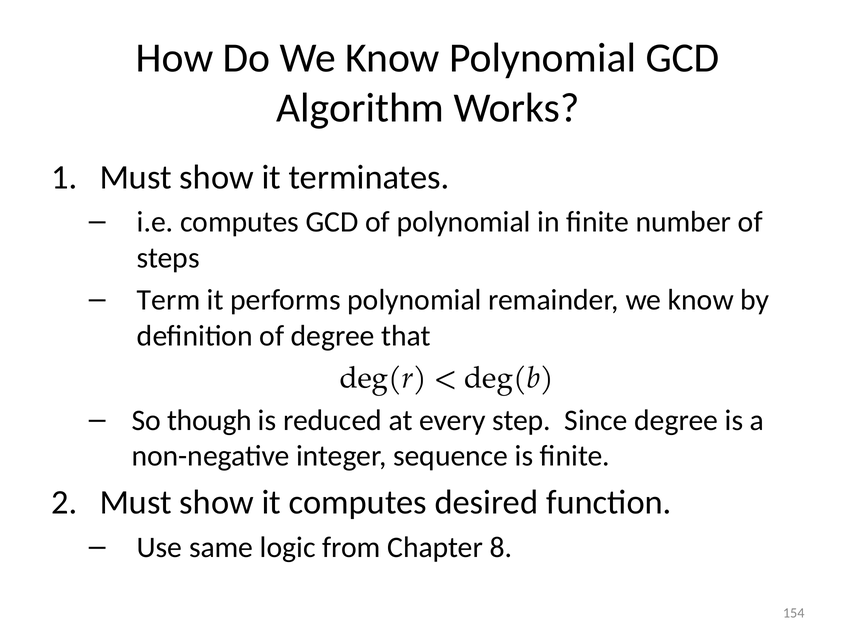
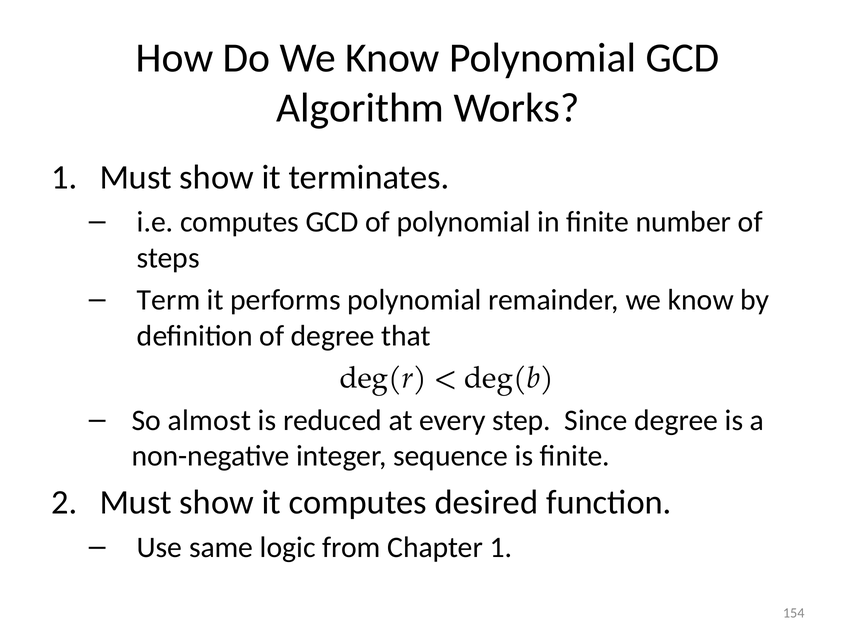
though: though -> almost
Chapter 8: 8 -> 1
